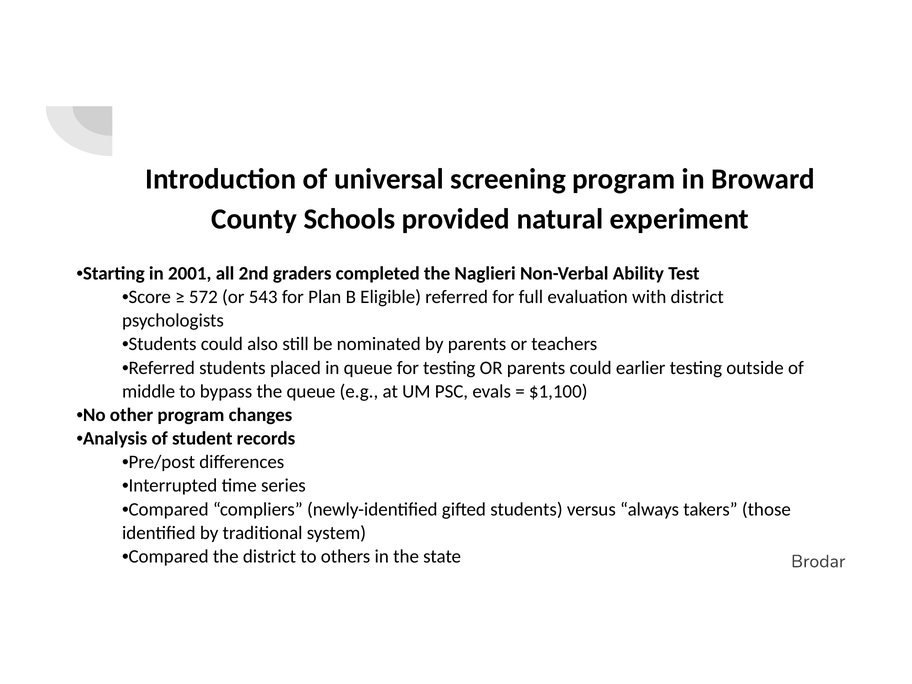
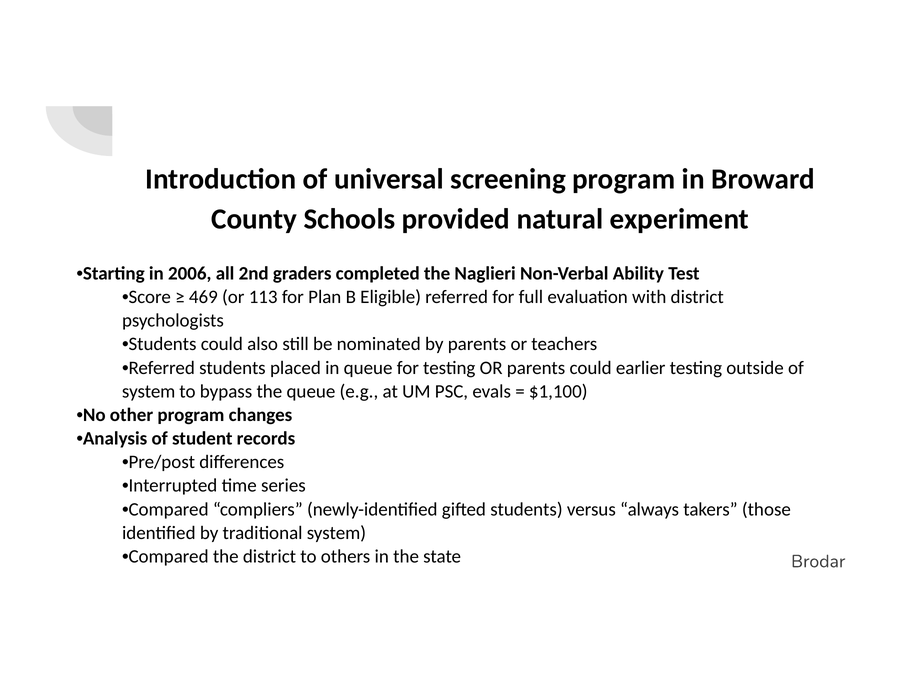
2001: 2001 -> 2006
572: 572 -> 469
543: 543 -> 113
middle at (149, 391): middle -> system
